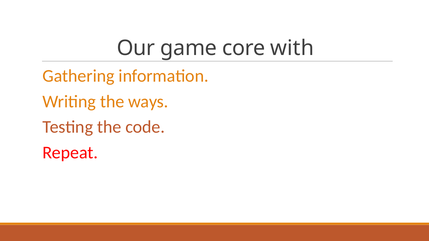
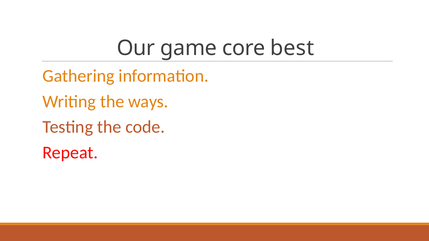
with: with -> best
